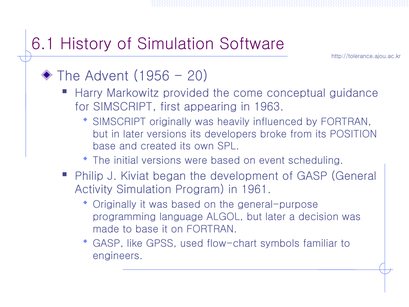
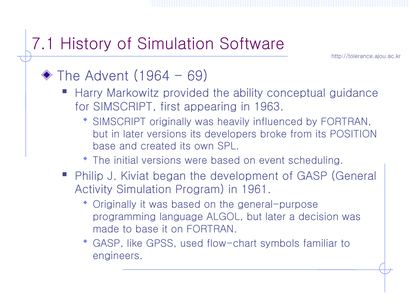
6.1: 6.1 -> 7.1
1956: 1956 -> 1964
20: 20 -> 69
come: come -> ability
